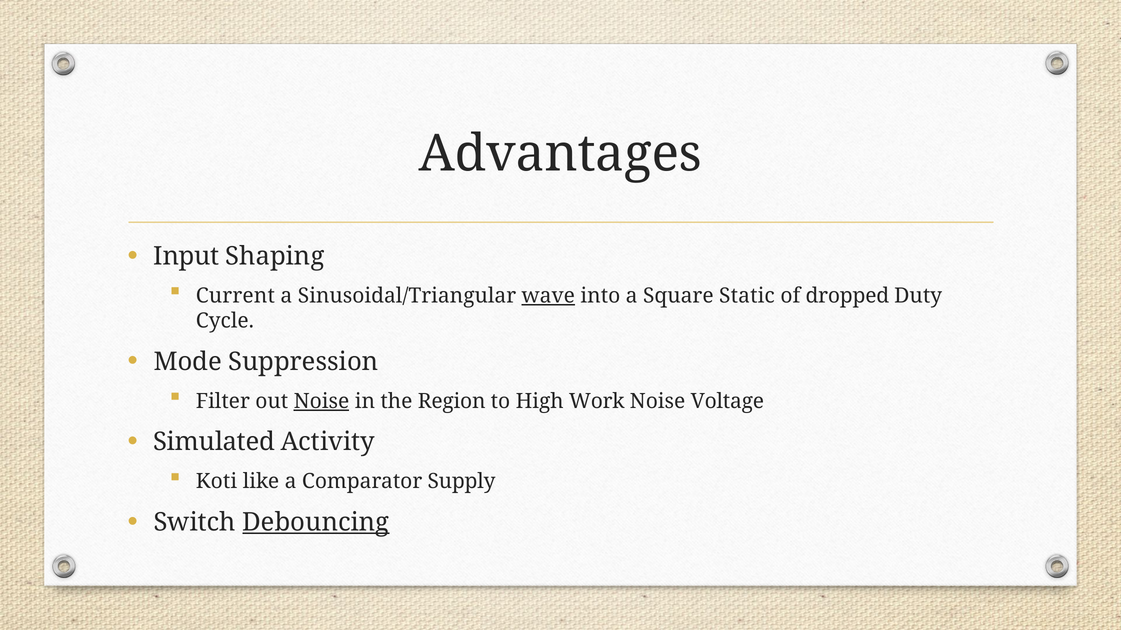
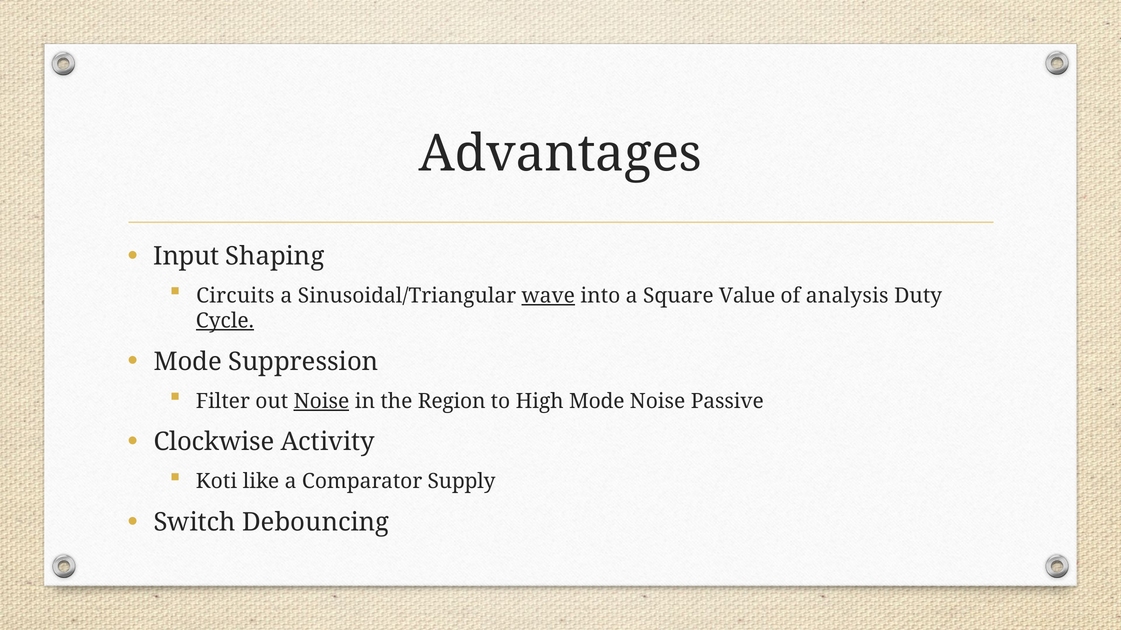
Current: Current -> Circuits
Static: Static -> Value
dropped: dropped -> analysis
Cycle underline: none -> present
High Work: Work -> Mode
Voltage: Voltage -> Passive
Simulated: Simulated -> Clockwise
Debouncing underline: present -> none
